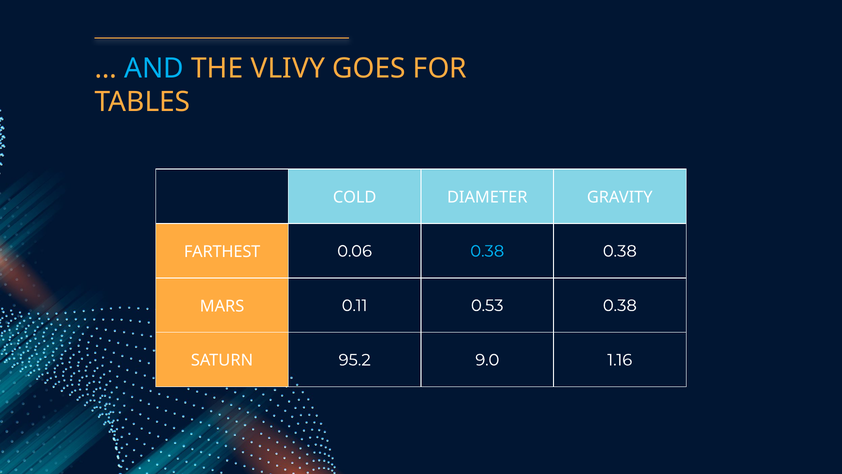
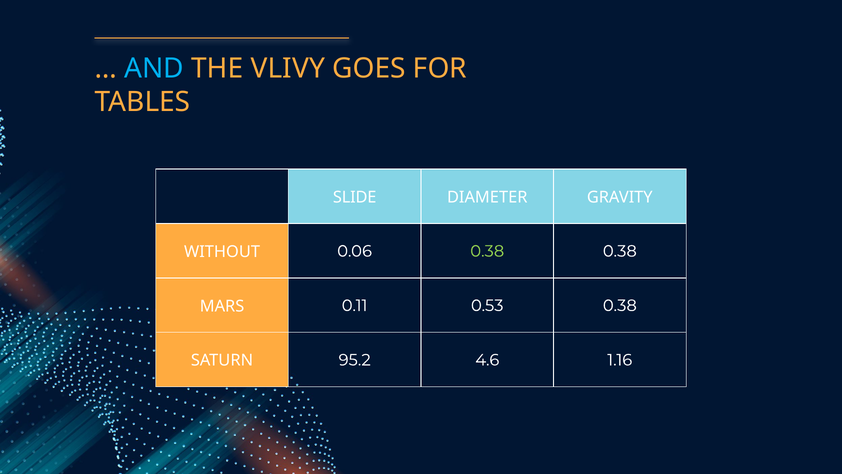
COLD: COLD -> SLIDE
FARTHEST: FARTHEST -> WITHOUT
0.38 at (487, 251) colour: light blue -> light green
9.0: 9.0 -> 4.6
